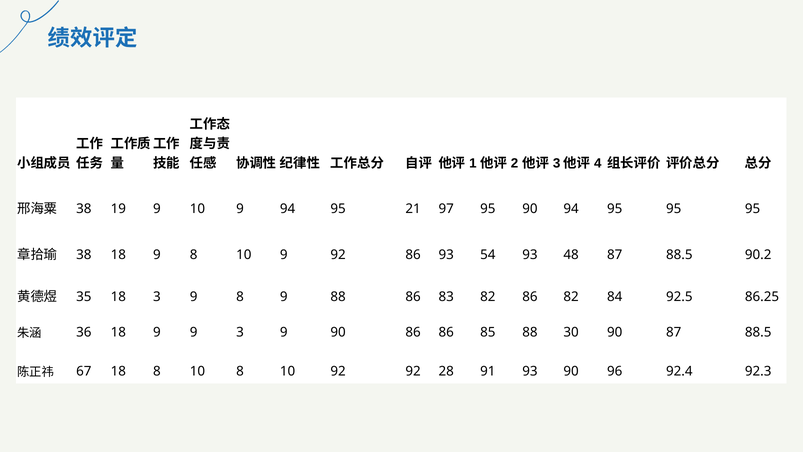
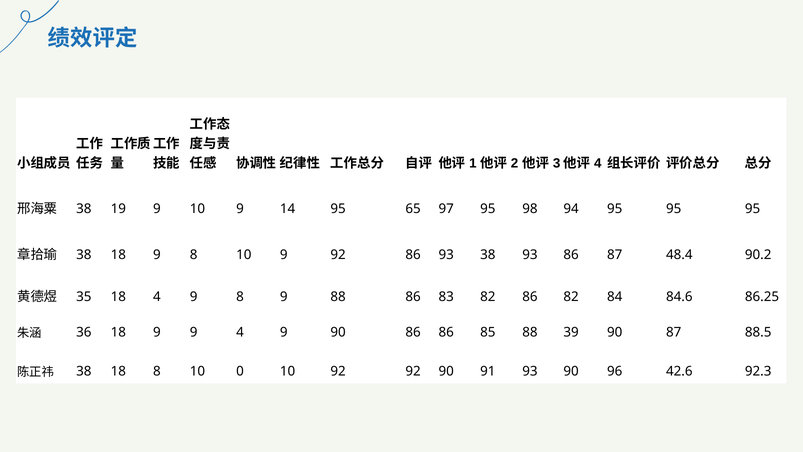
9 94: 94 -> 14
21: 21 -> 65
95 90: 90 -> 98
93 54: 54 -> 38
93 48: 48 -> 86
88.5 at (679, 255): 88.5 -> 48.4
18 3: 3 -> 4
92.5: 92.5 -> 84.6
9 3: 3 -> 4
30: 30 -> 39
67 at (84, 371): 67 -> 38
10 8: 8 -> 0
92 28: 28 -> 90
92.4: 92.4 -> 42.6
